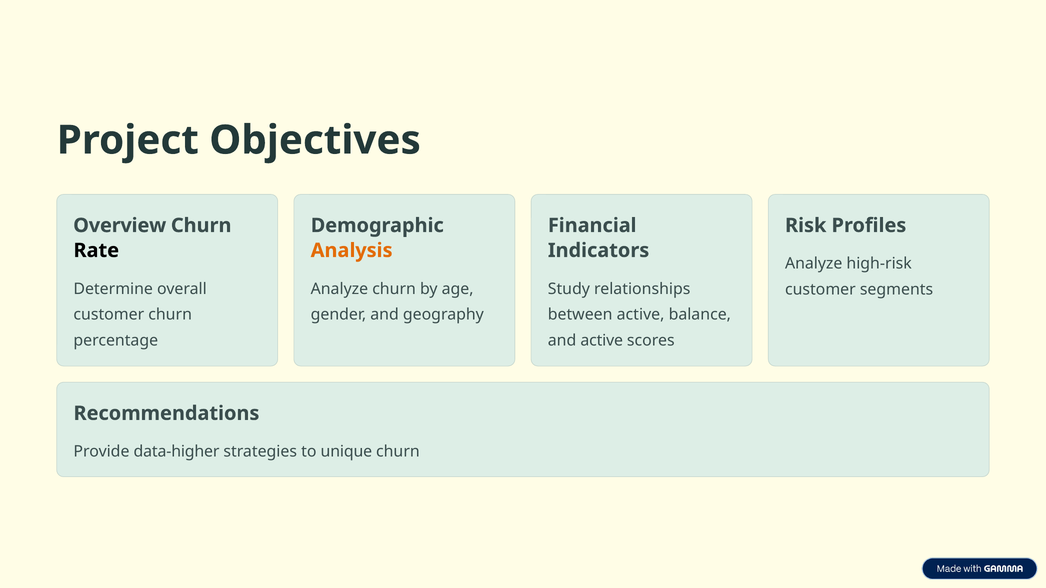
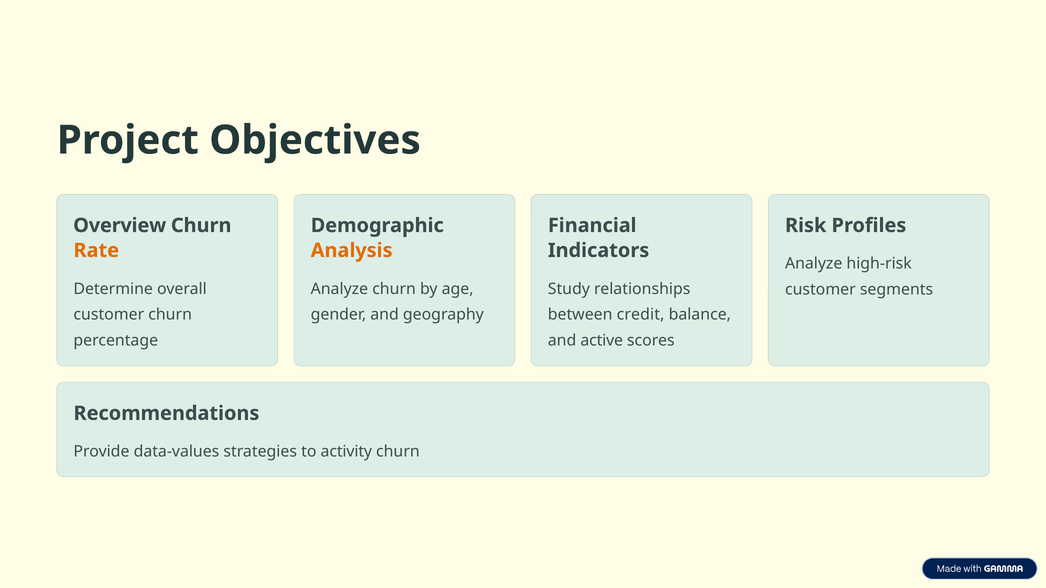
Rate colour: black -> orange
between active: active -> credit
data-higher: data-higher -> data-values
unique: unique -> activity
